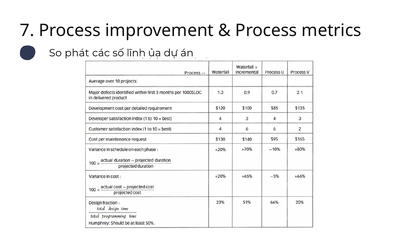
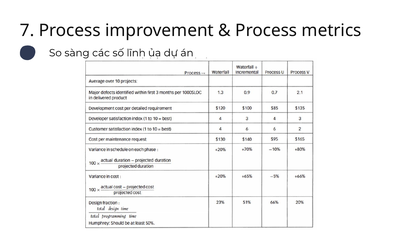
phát: phát -> sàng
